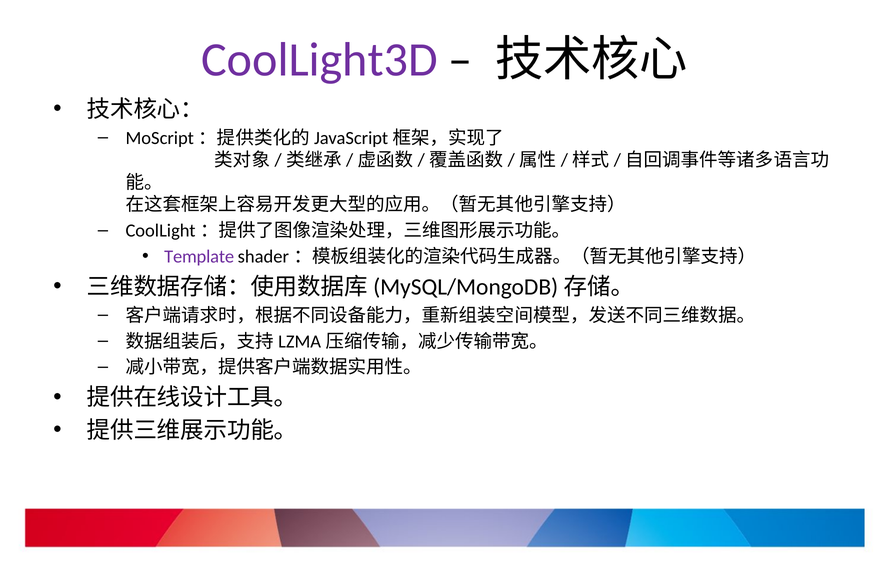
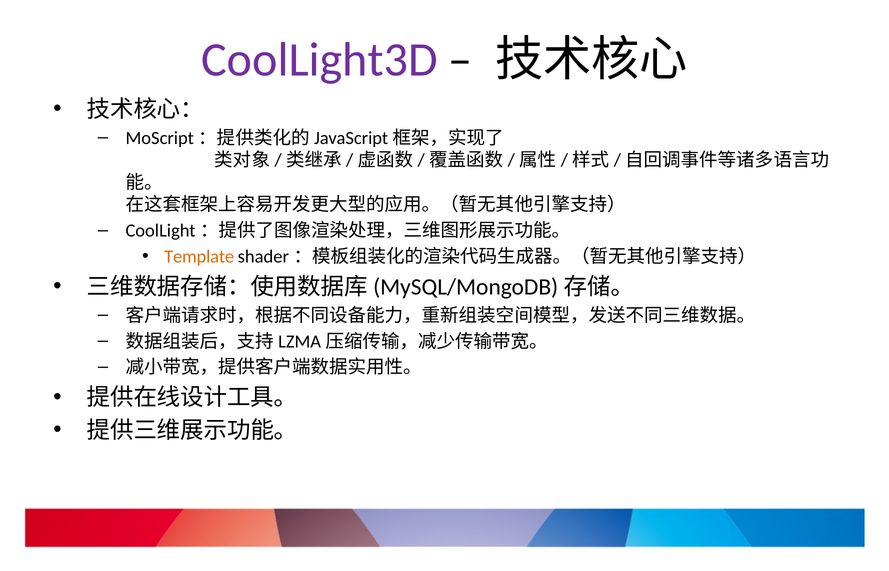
Template colour: purple -> orange
